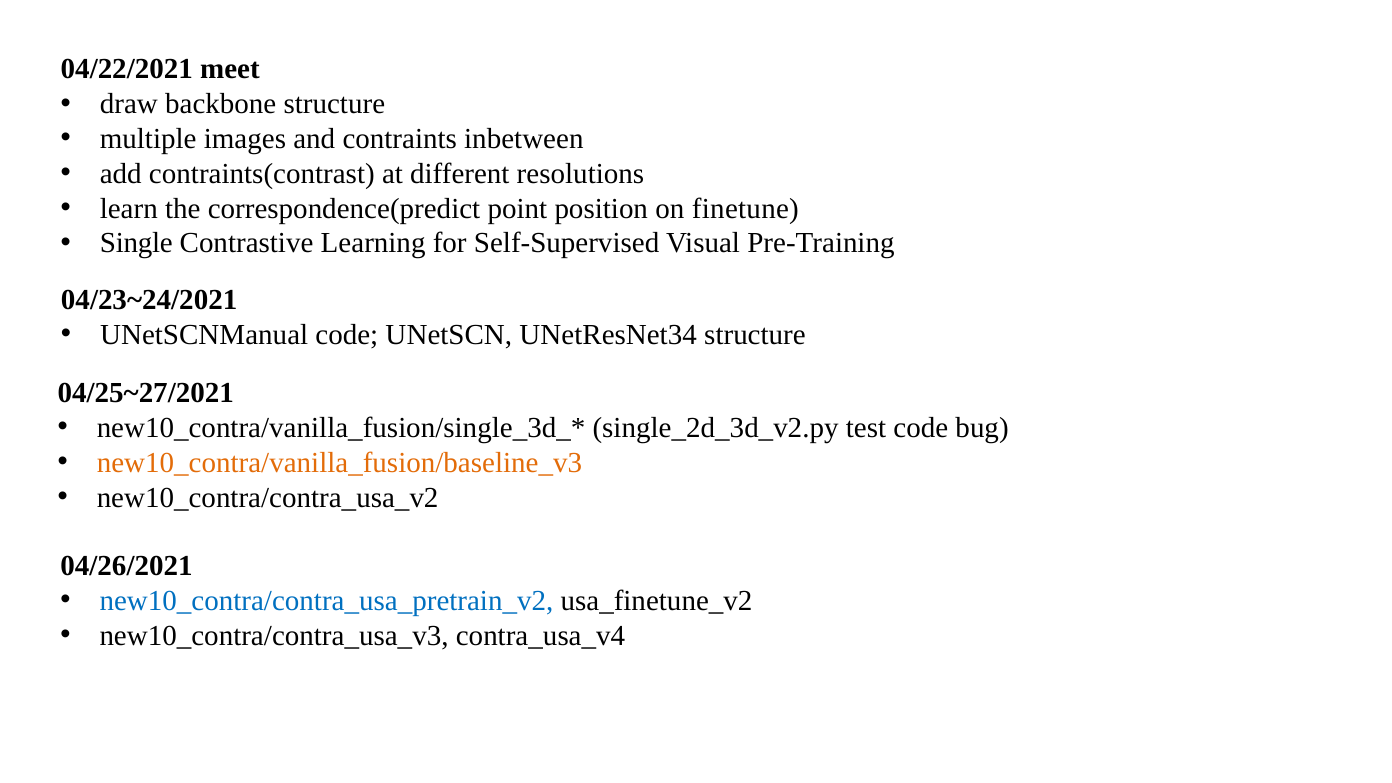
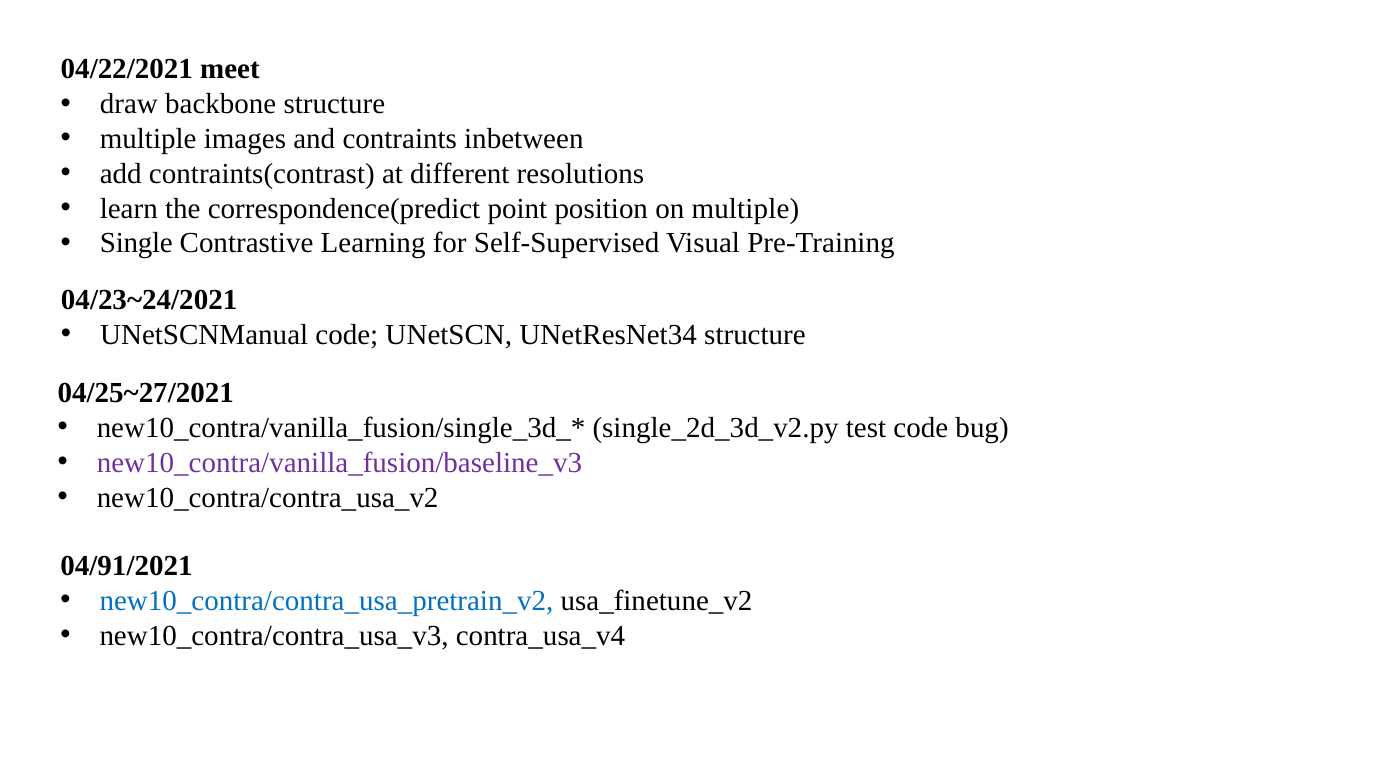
on finetune: finetune -> multiple
new10_contra/vanilla_fusion/baseline_v3 colour: orange -> purple
04/26/2021: 04/26/2021 -> 04/91/2021
